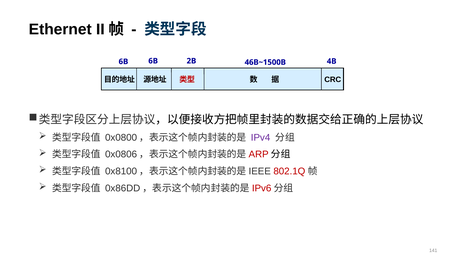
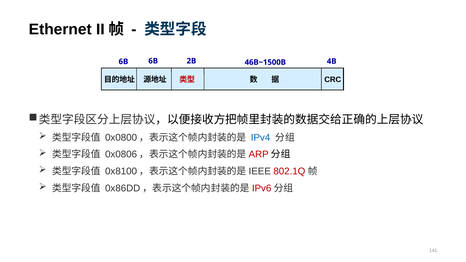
IPv4 colour: purple -> blue
